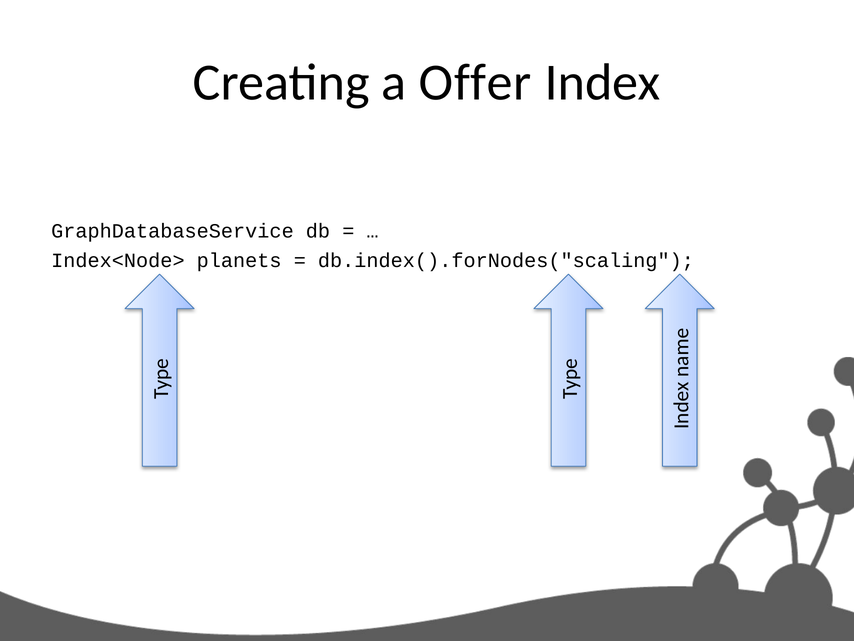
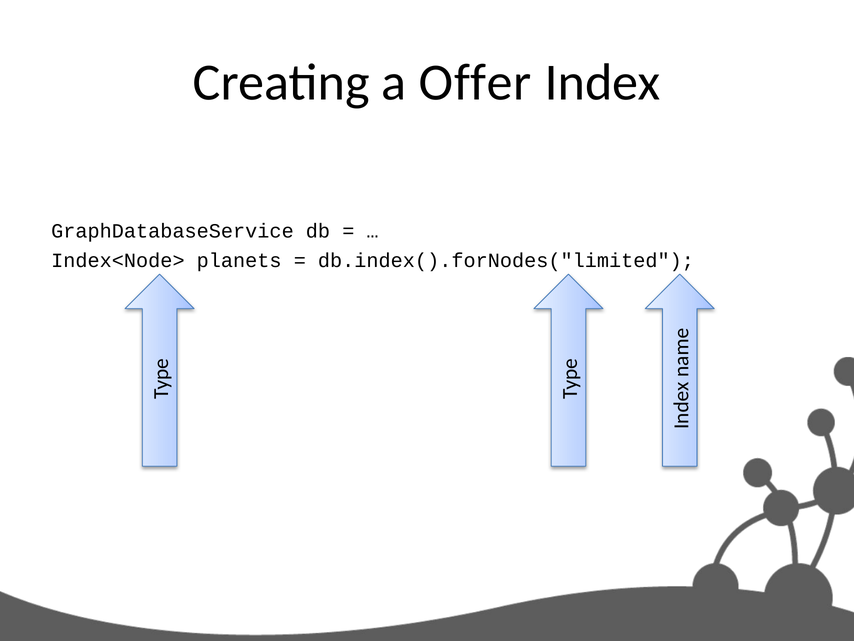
db.index().forNodes("scaling: db.index().forNodes("scaling -> db.index().forNodes("limited
